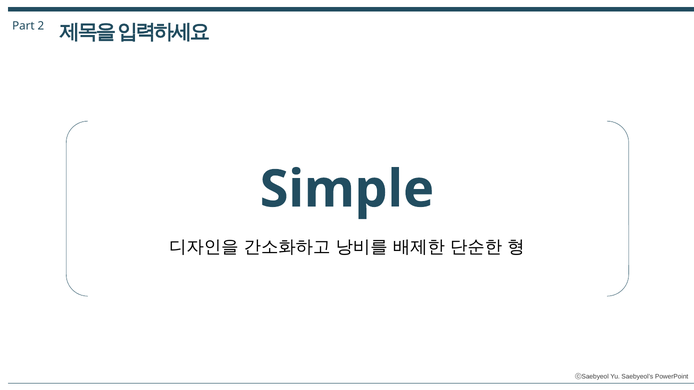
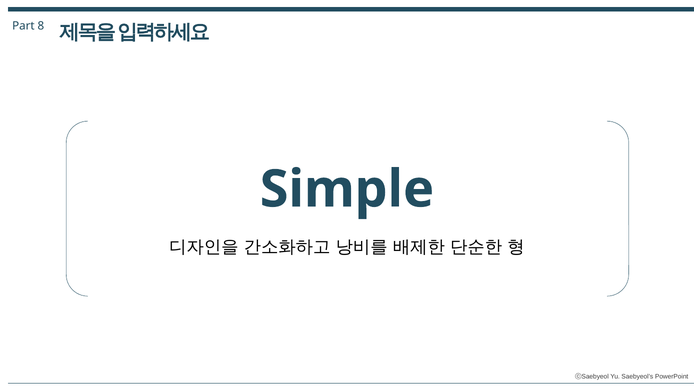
2: 2 -> 8
